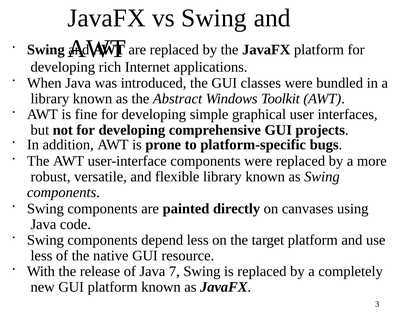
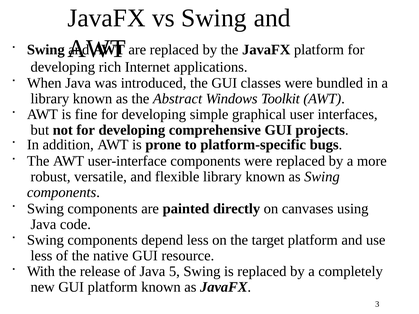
7: 7 -> 5
